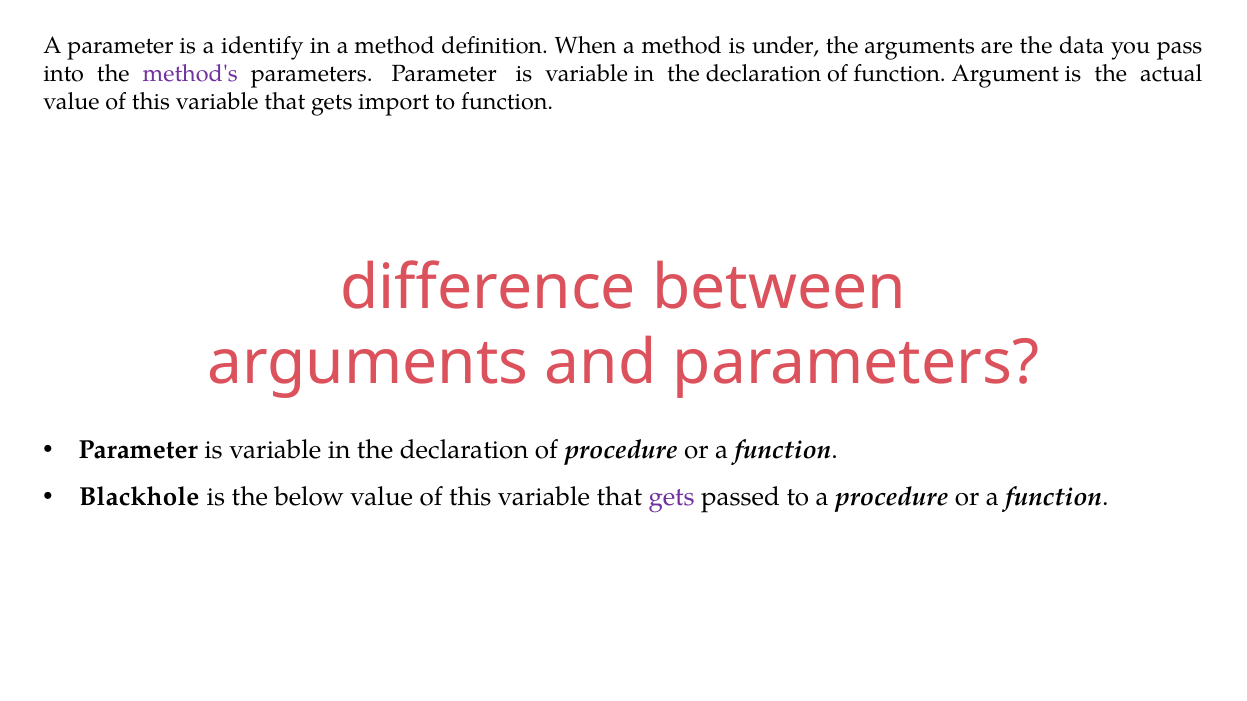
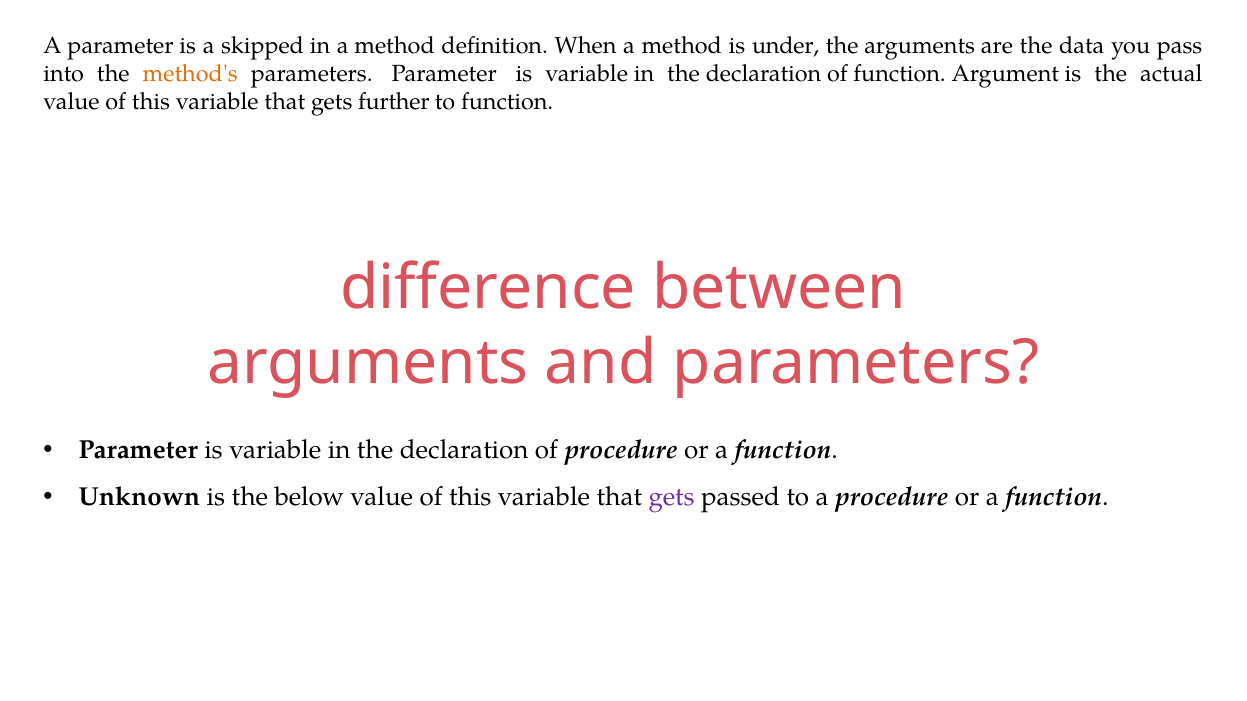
identify: identify -> skipped
method's colour: purple -> orange
import: import -> further
Blackhole: Blackhole -> Unknown
